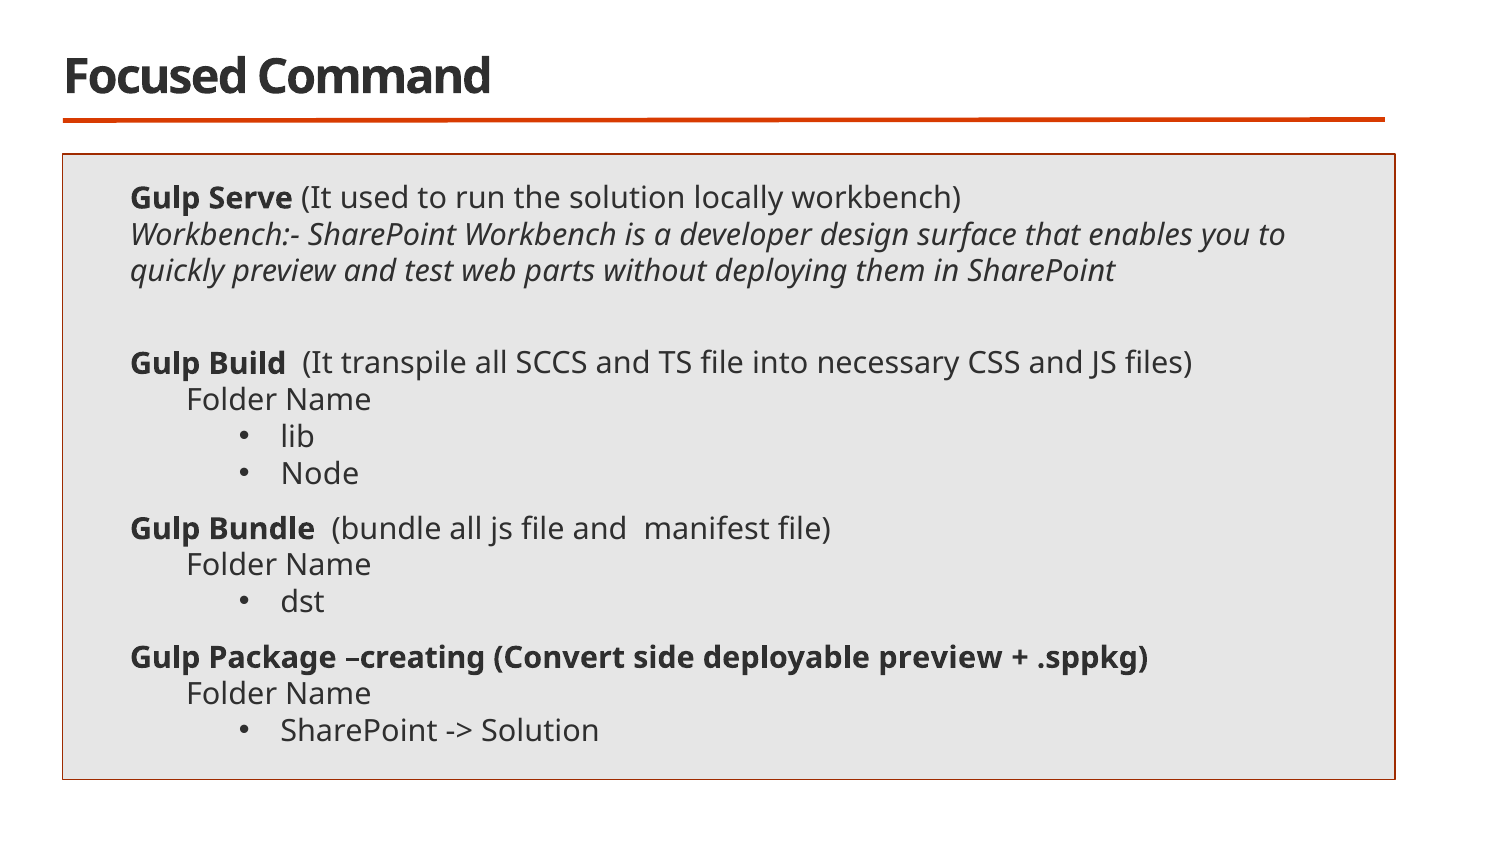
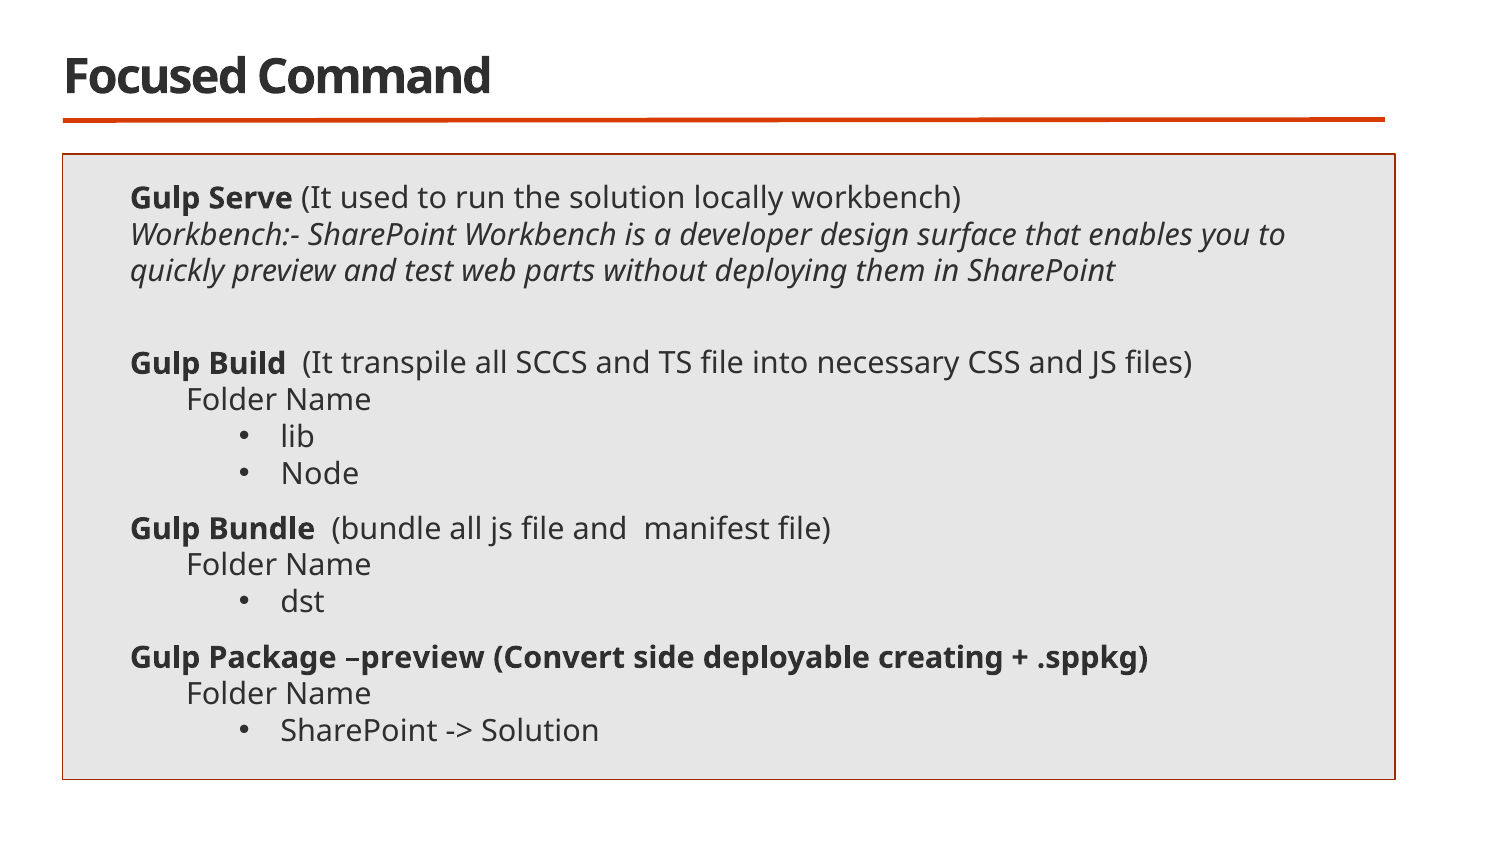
Package creating: creating -> preview
deployable preview: preview -> creating
